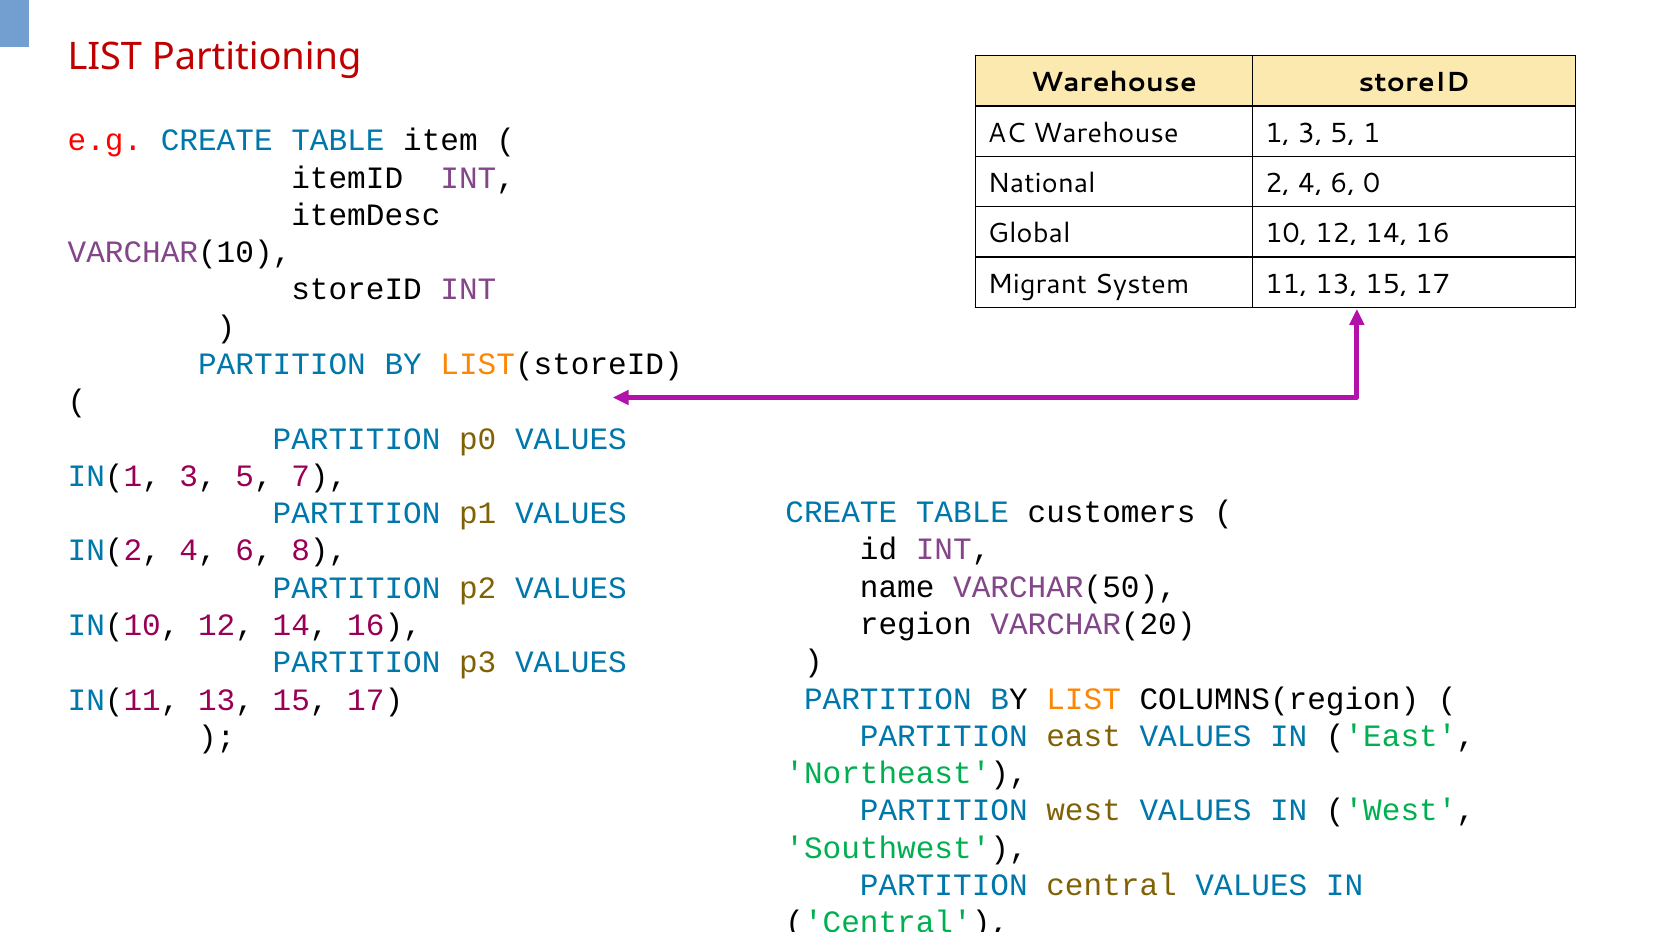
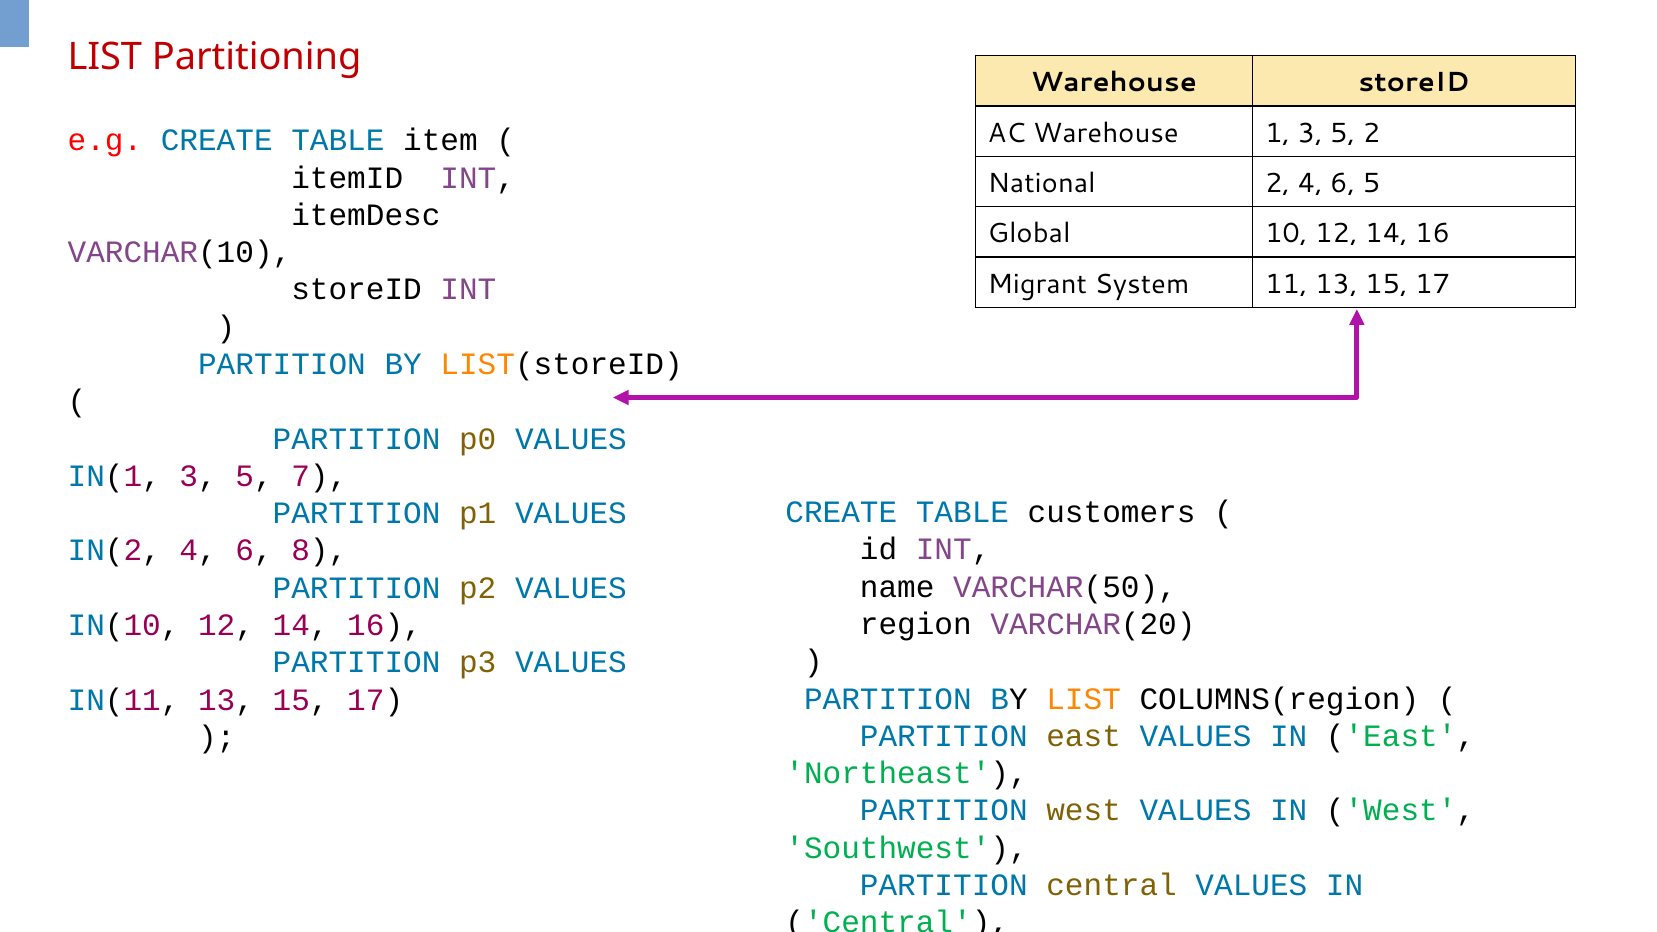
5 1: 1 -> 2
6 0: 0 -> 5
